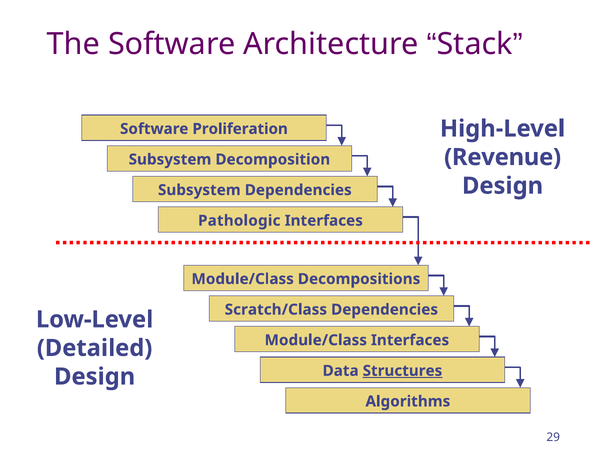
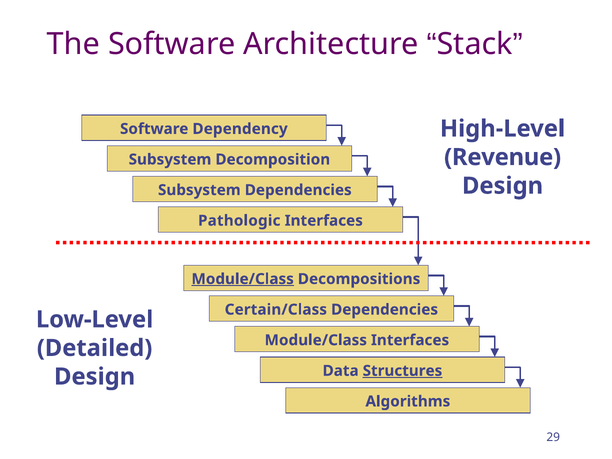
Proliferation: Proliferation -> Dependency
Module/Class at (243, 279) underline: none -> present
Scratch/Class: Scratch/Class -> Certain/Class
